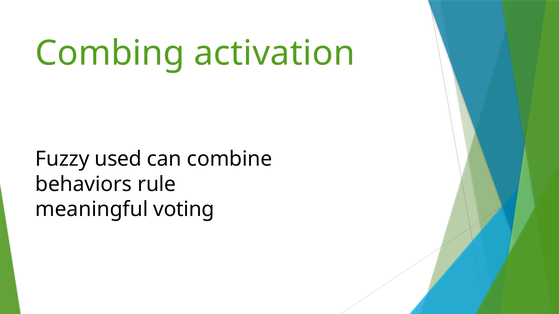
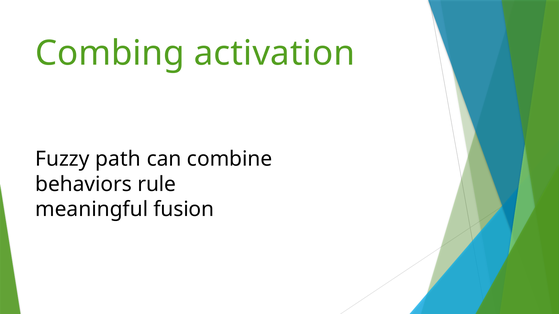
used: used -> path
voting: voting -> fusion
